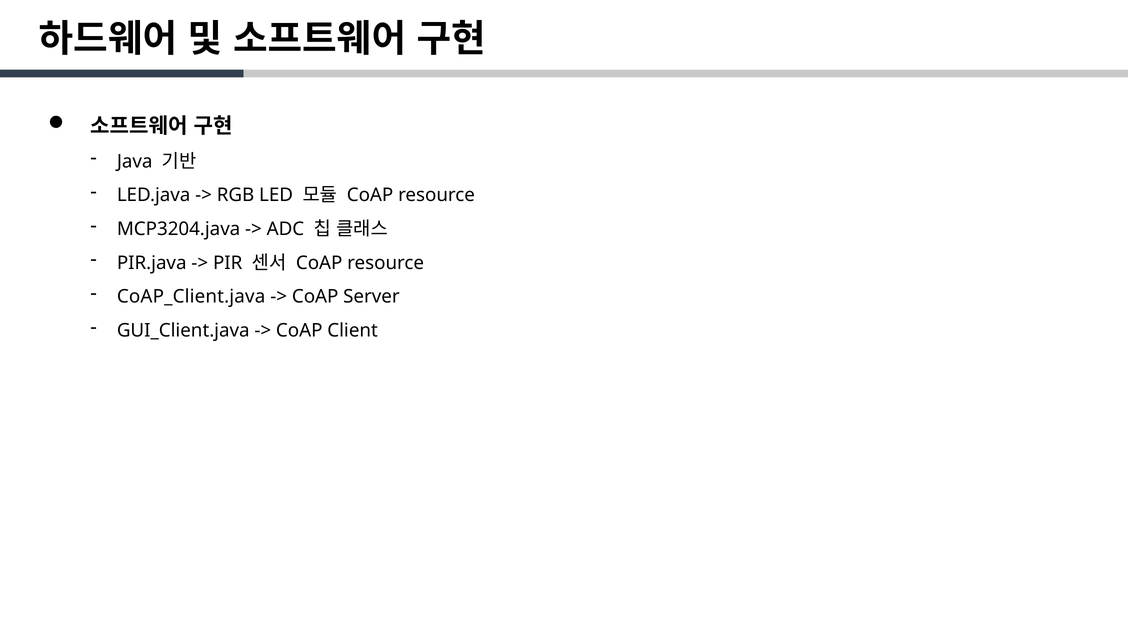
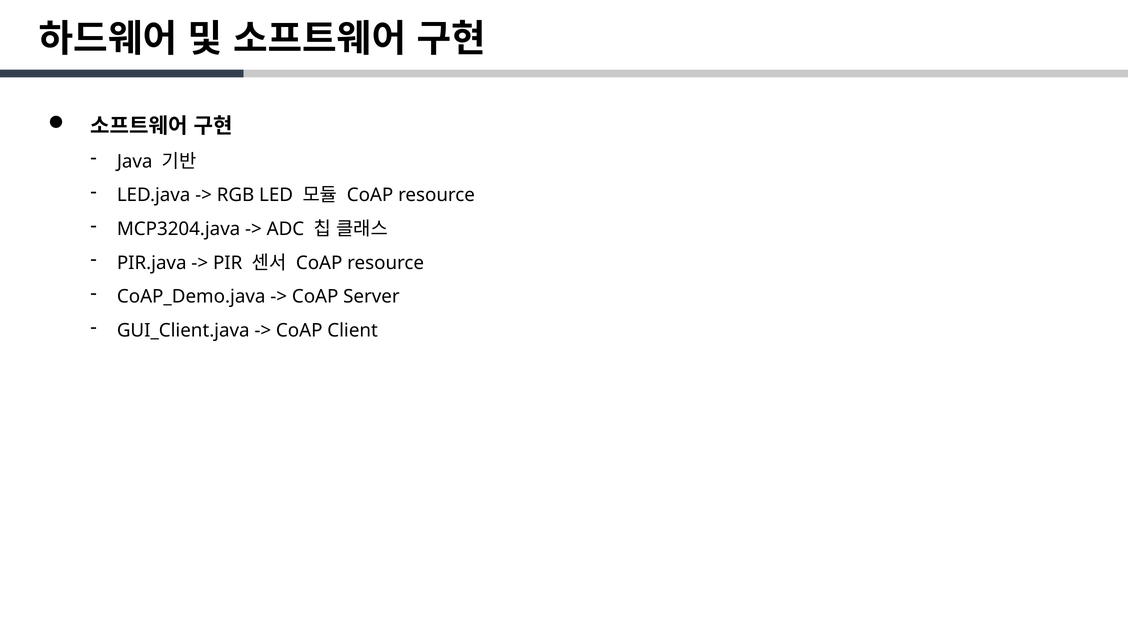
CoAP_Client.java: CoAP_Client.java -> CoAP_Demo.java
